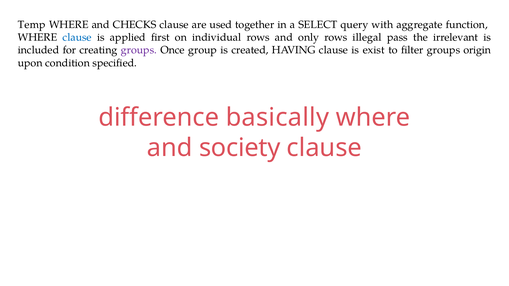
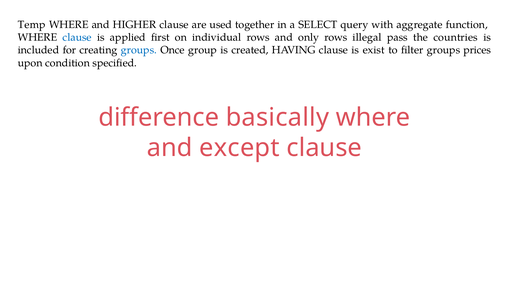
CHECKS: CHECKS -> HIGHER
irrelevant: irrelevant -> countries
groups at (139, 50) colour: purple -> blue
origin: origin -> prices
society: society -> except
